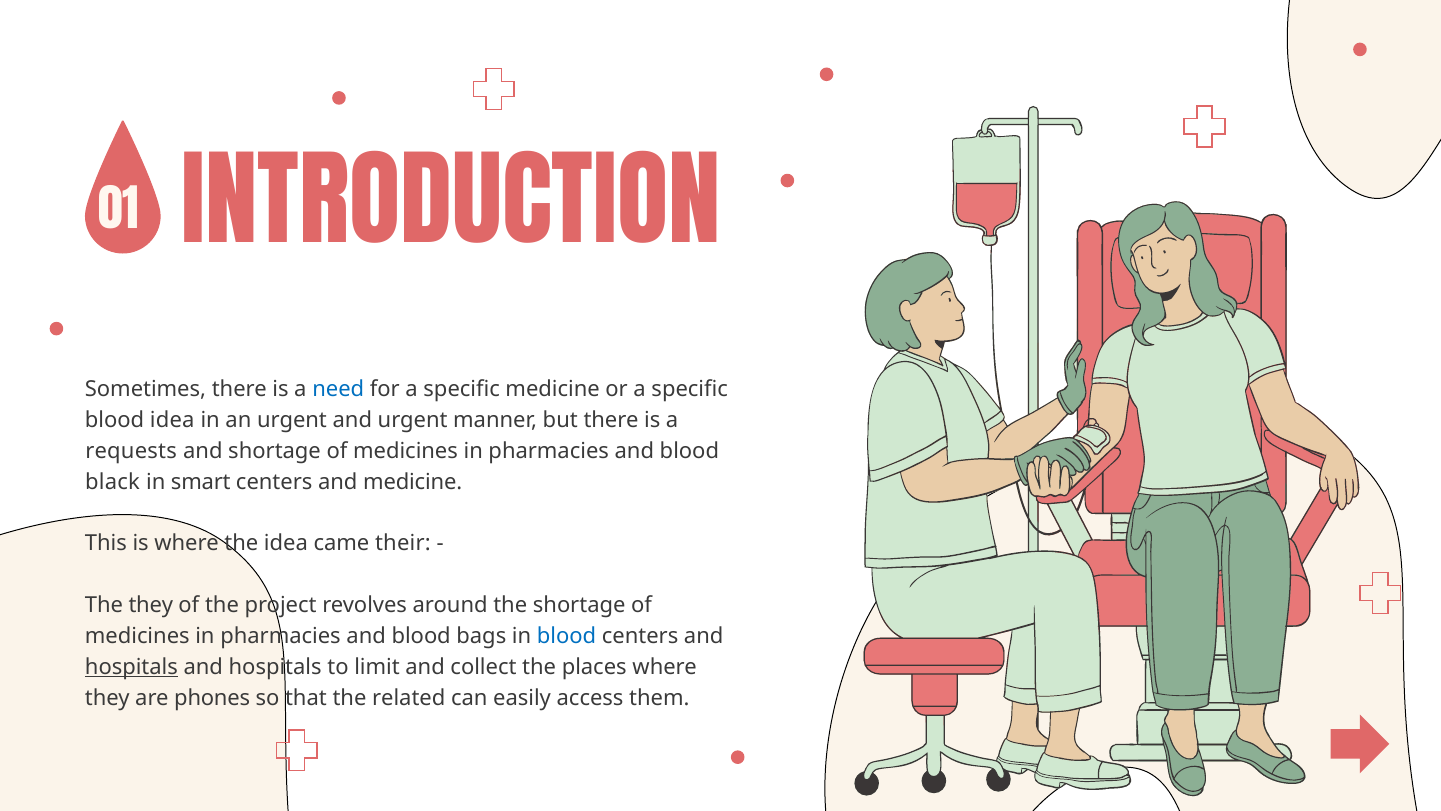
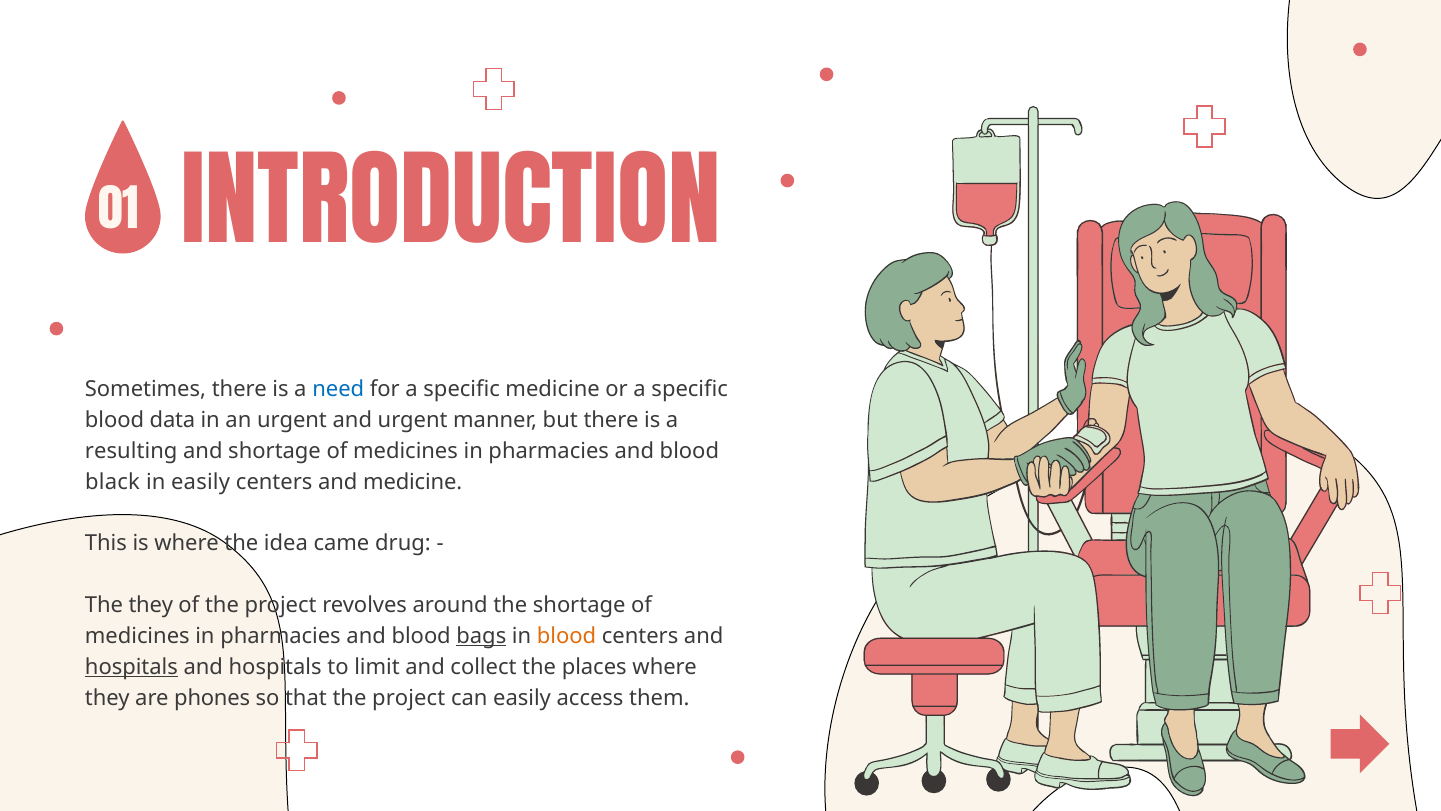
blood idea: idea -> data
requests: requests -> resulting
in smart: smart -> easily
their: their -> drug
bags underline: none -> present
blood at (567, 636) colour: blue -> orange
that the related: related -> project
